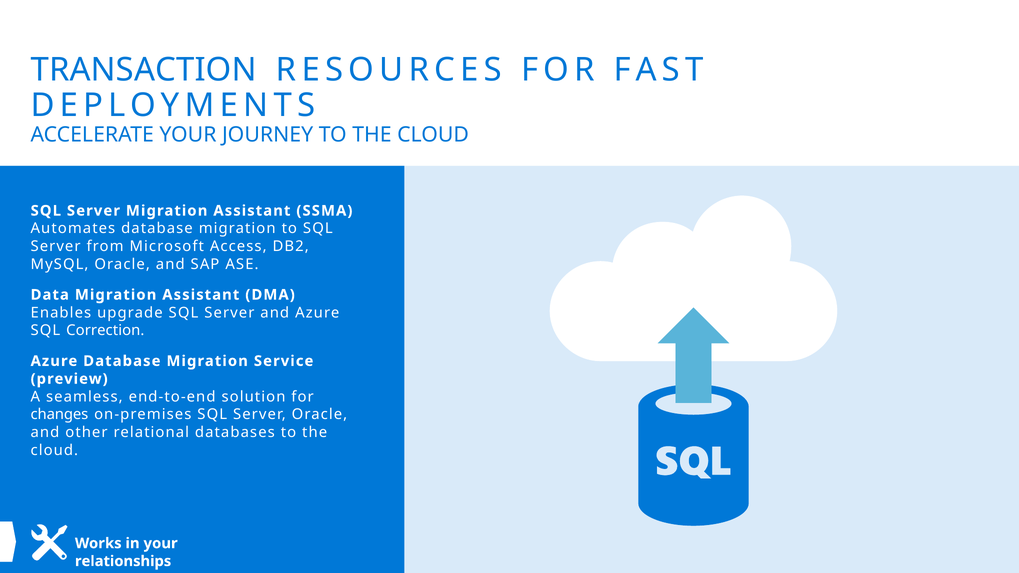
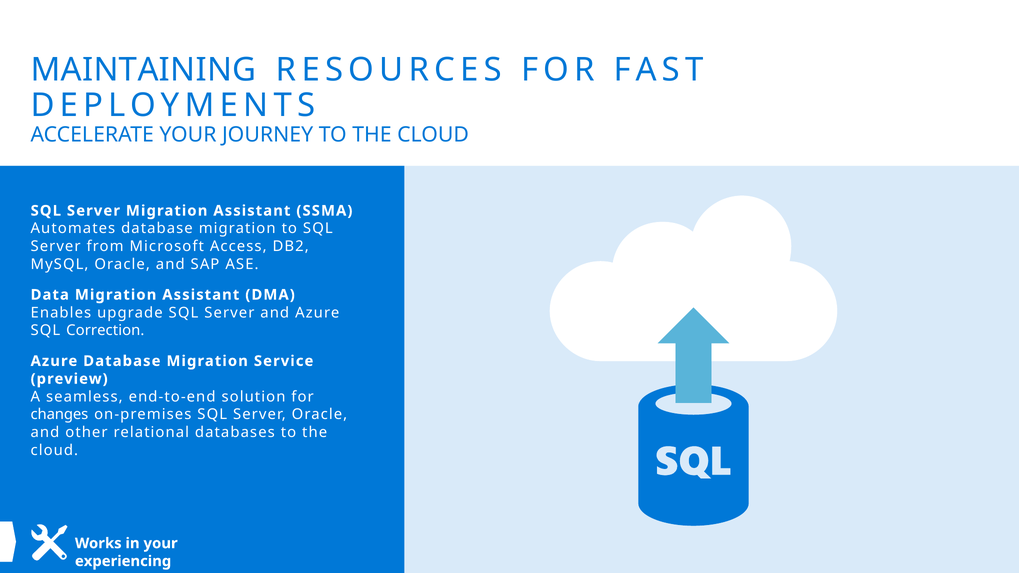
TRANSACTION: TRANSACTION -> MAINTAINING
relationships: relationships -> experiencing
